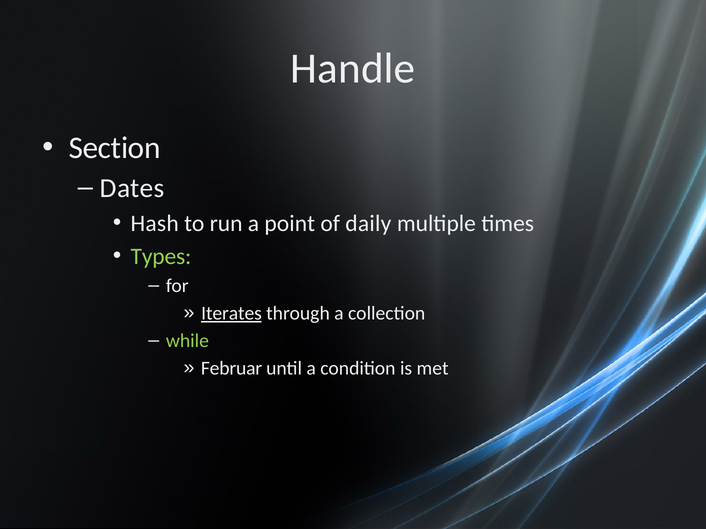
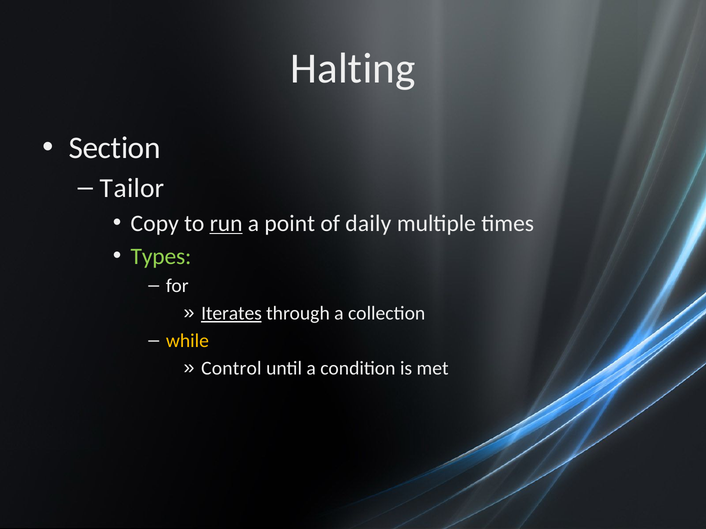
Handle: Handle -> Halting
Dates: Dates -> Tailor
Hash: Hash -> Copy
run underline: none -> present
while colour: light green -> yellow
Februar: Februar -> Control
